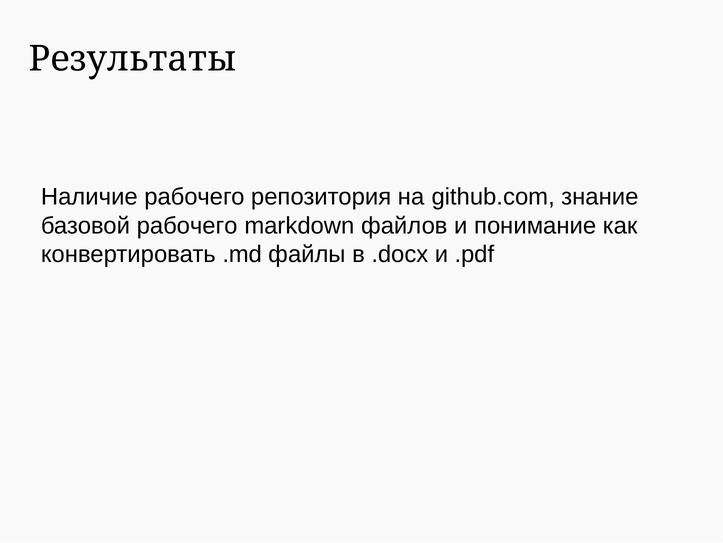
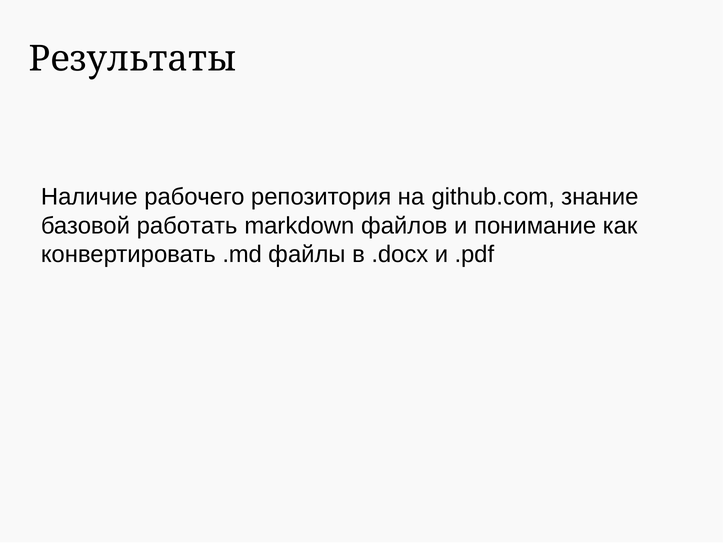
базовой рабочего: рабочего -> работать
